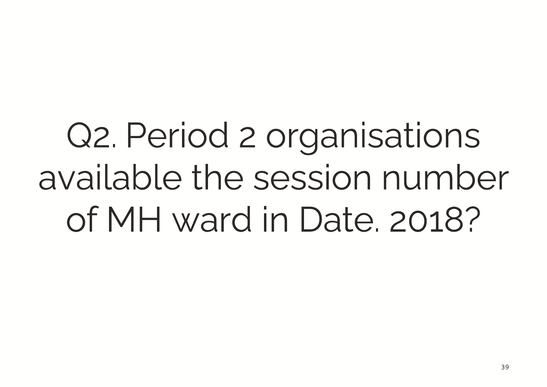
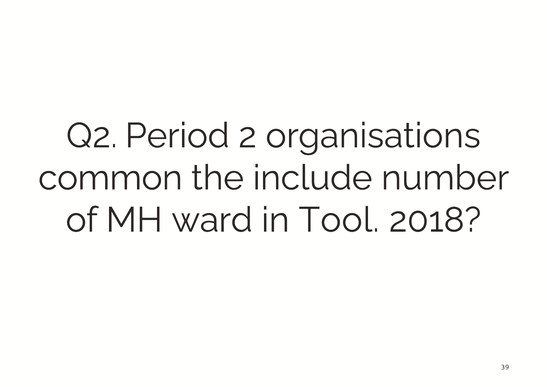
available: available -> common
session: session -> include
Date: Date -> Tool
